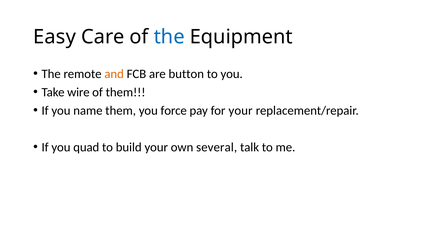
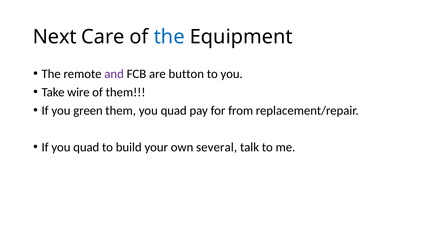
Easy: Easy -> Next
and colour: orange -> purple
name: name -> green
them you force: force -> quad
for your: your -> from
